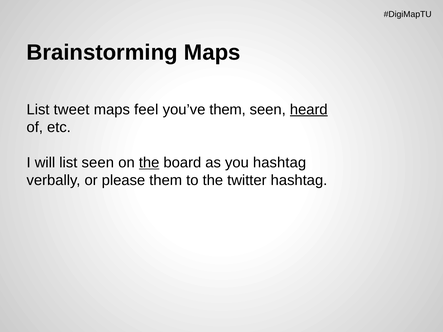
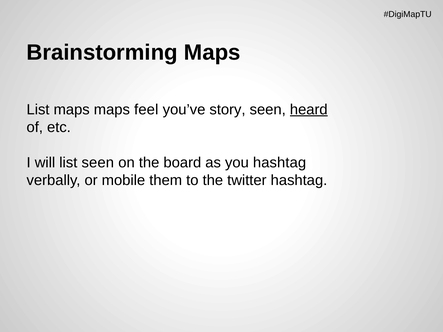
List tweet: tweet -> maps
you’ve them: them -> story
the at (149, 163) underline: present -> none
please: please -> mobile
